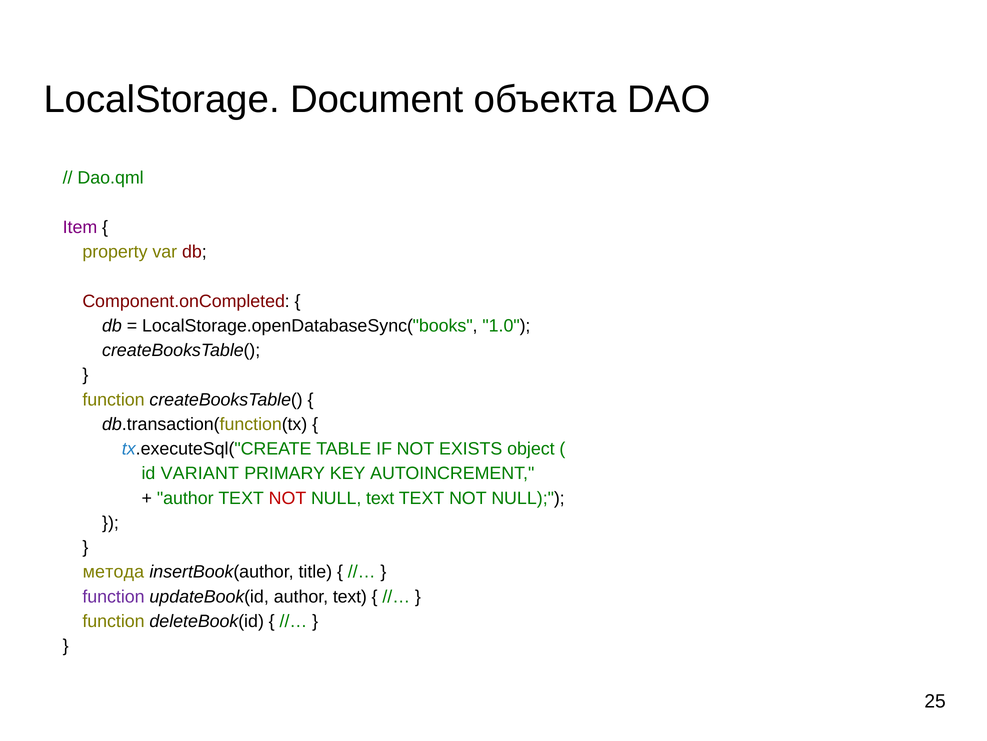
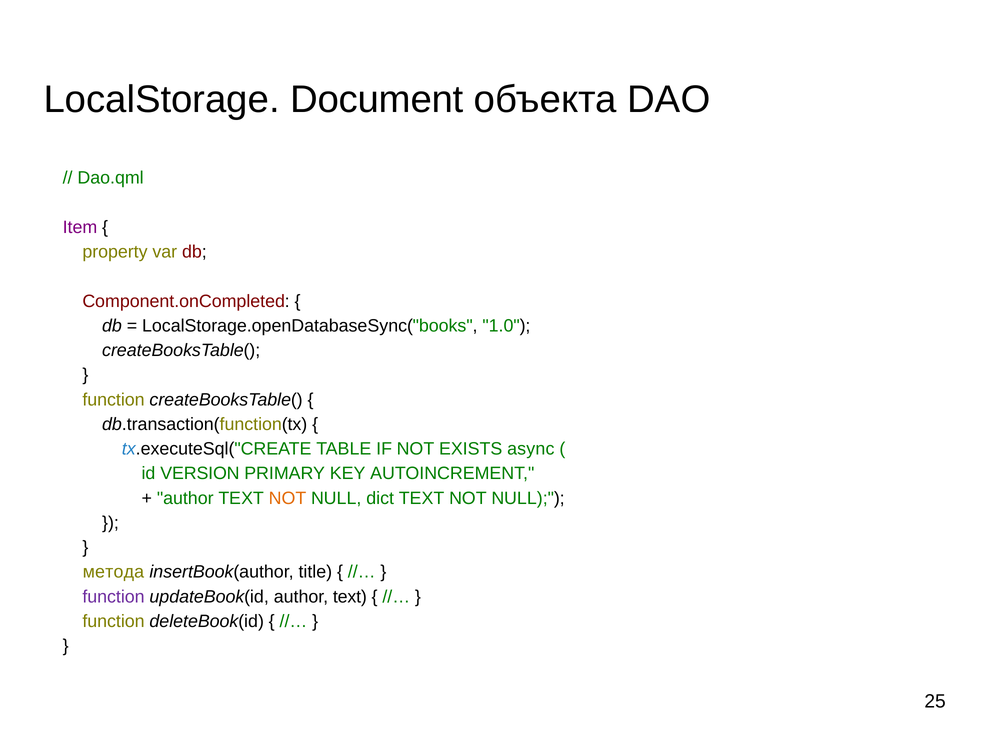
object: object -> async
VARIANT: VARIANT -> VERSION
NOT at (288, 498) colour: red -> orange
NULL text: text -> dict
